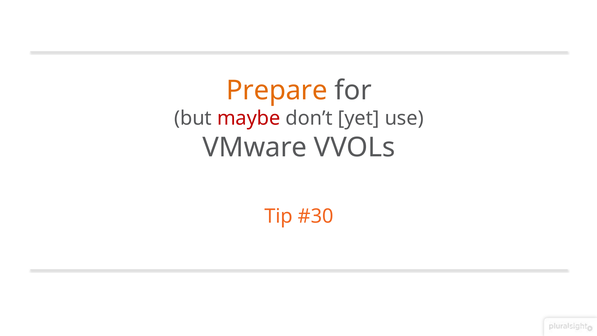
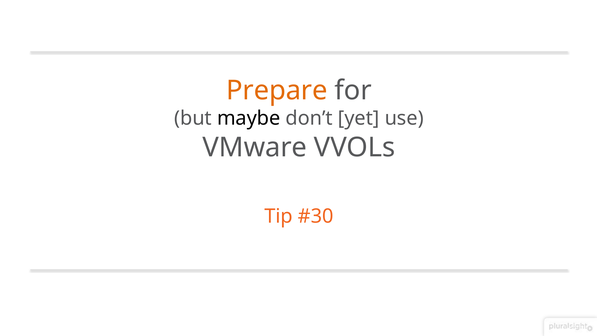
maybe colour: red -> black
